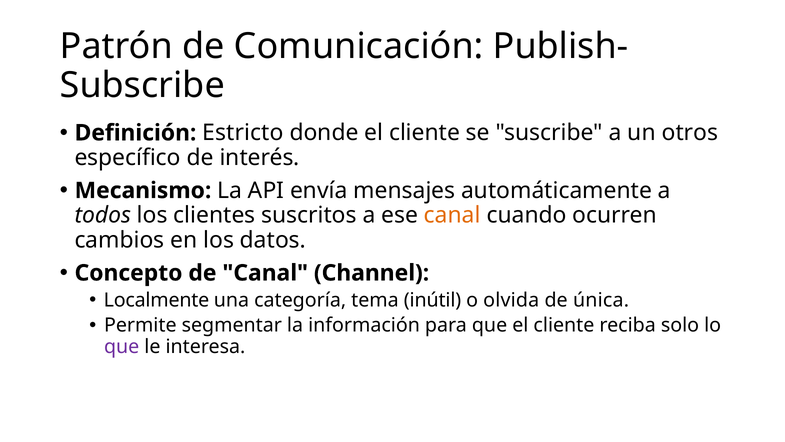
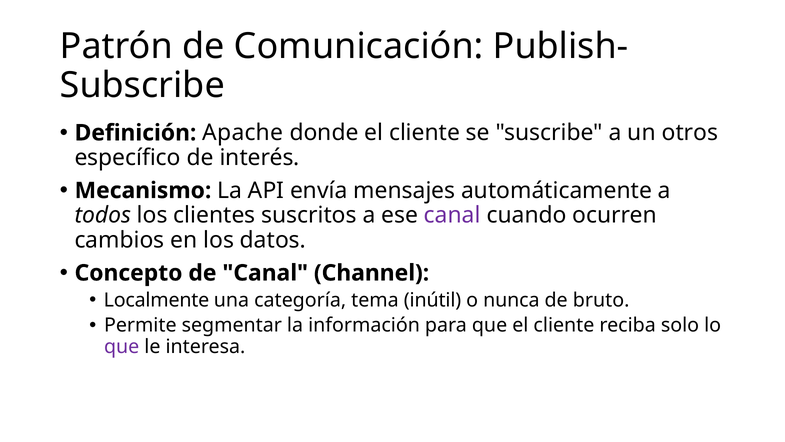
Estricto: Estricto -> Apache
canal at (452, 215) colour: orange -> purple
olvida: olvida -> nunca
única: única -> bruto
